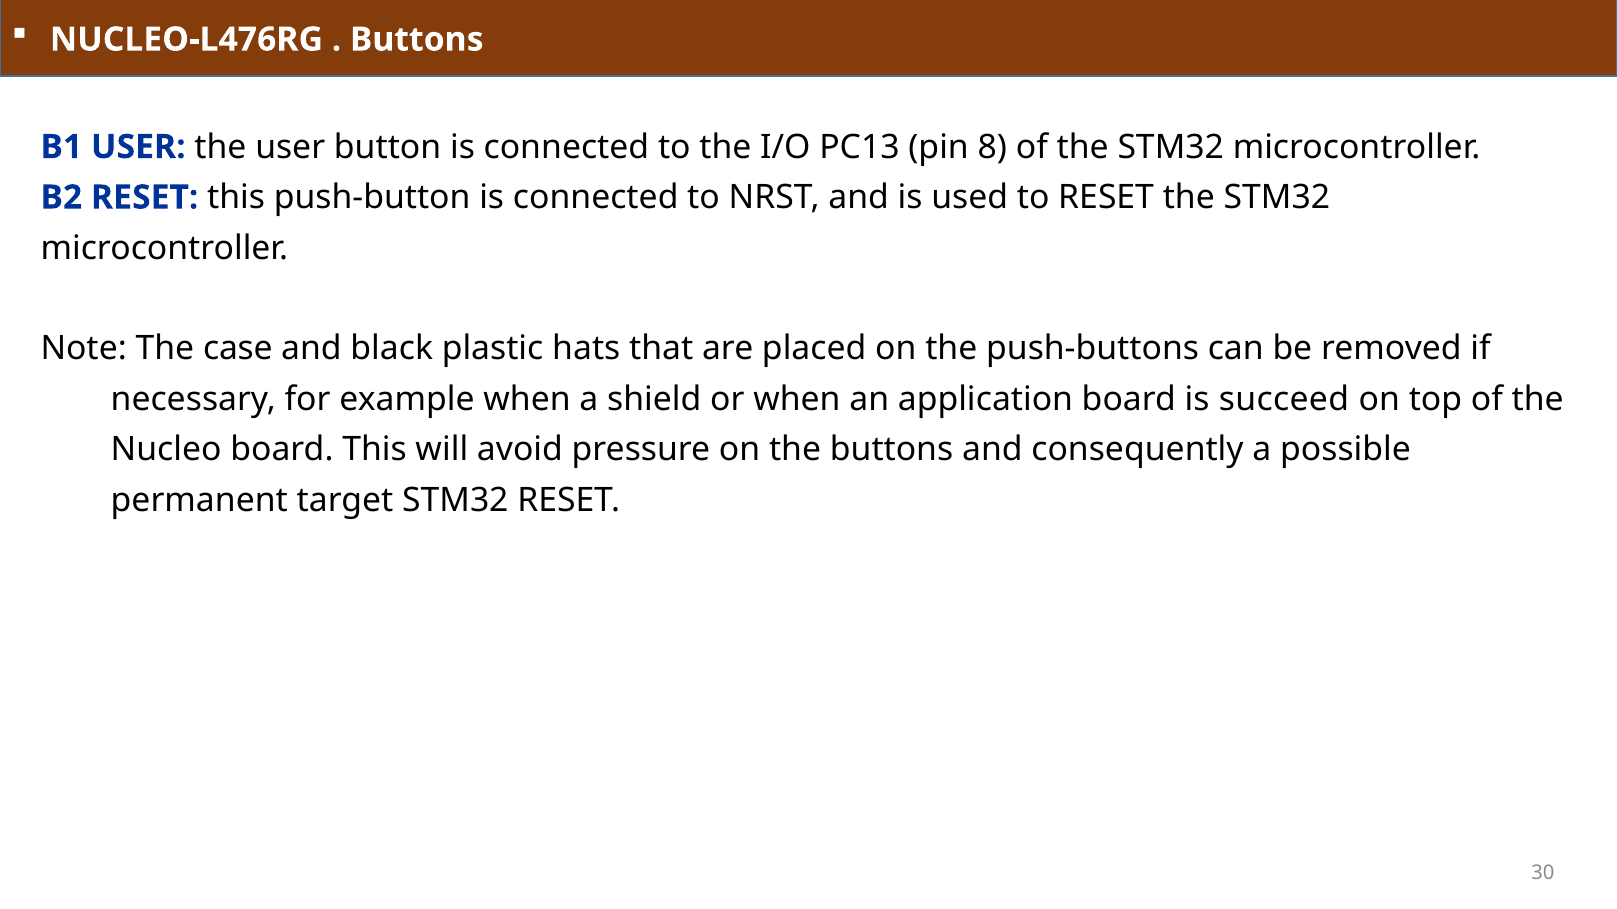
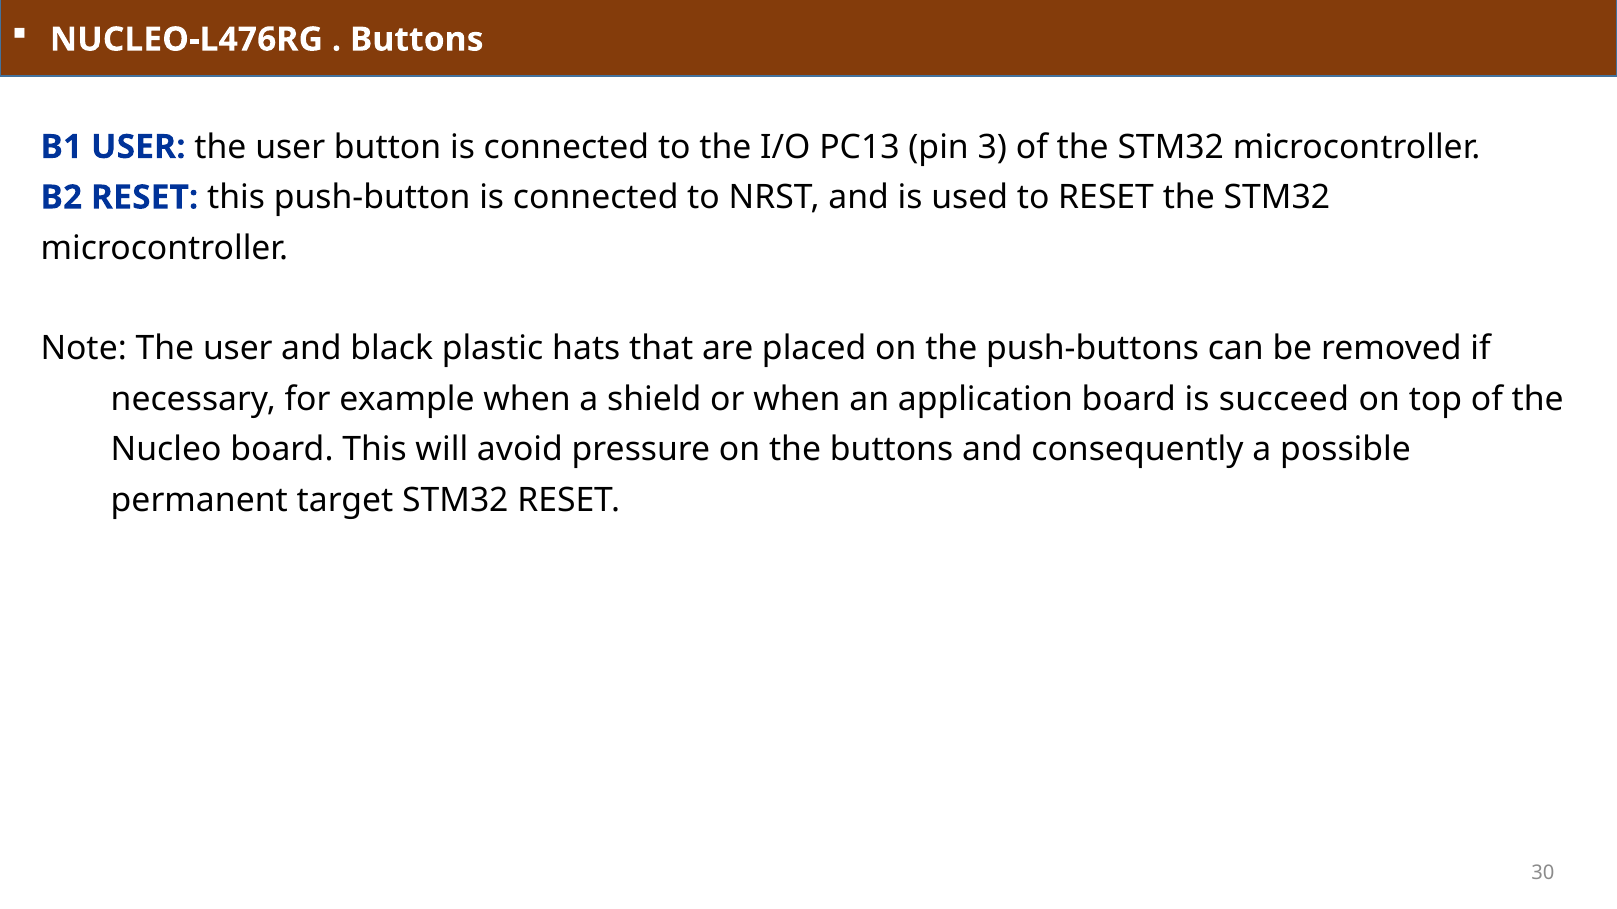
8: 8 -> 3
Note The case: case -> user
